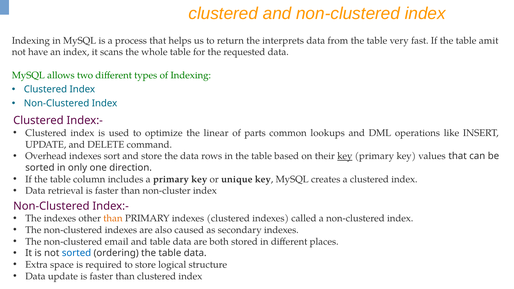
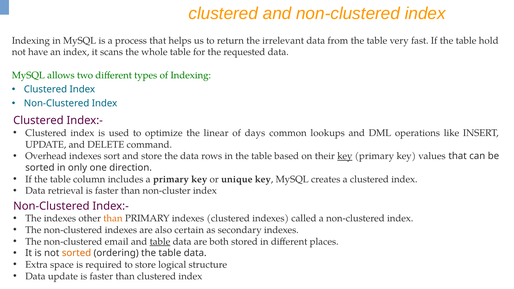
interprets: interprets -> irrelevant
amit: amit -> hold
parts: parts -> days
caused: caused -> certain
table at (160, 242) underline: none -> present
sorted at (76, 253) colour: blue -> orange
